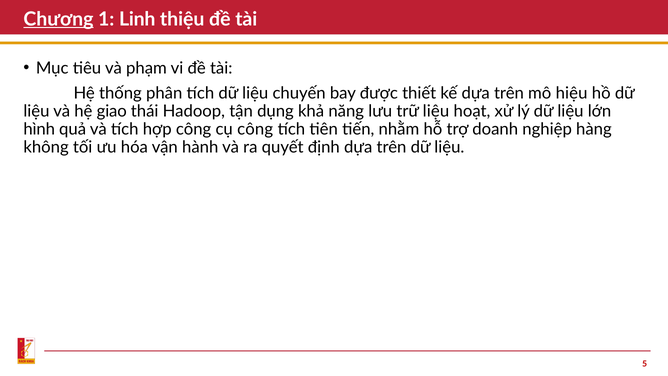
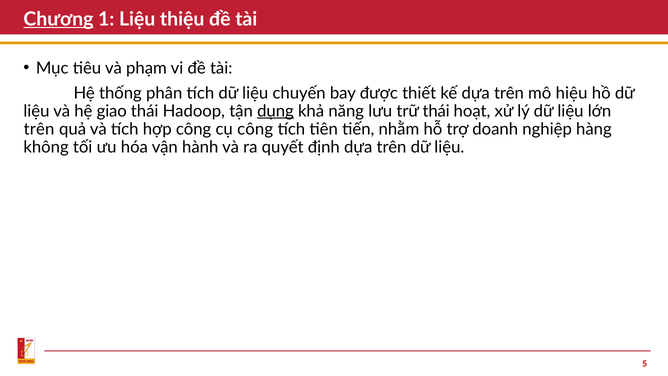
1 Linh: Linh -> Liệu
dụng underline: none -> present
trữ liệu: liệu -> thái
hình at (39, 129): hình -> trên
